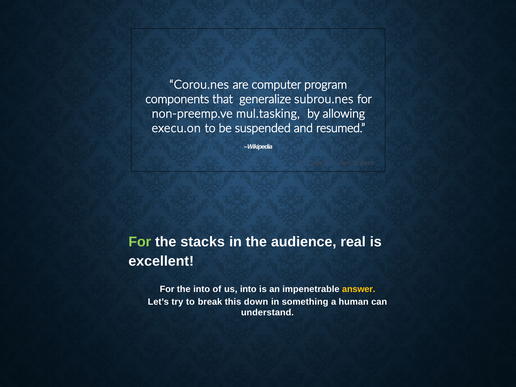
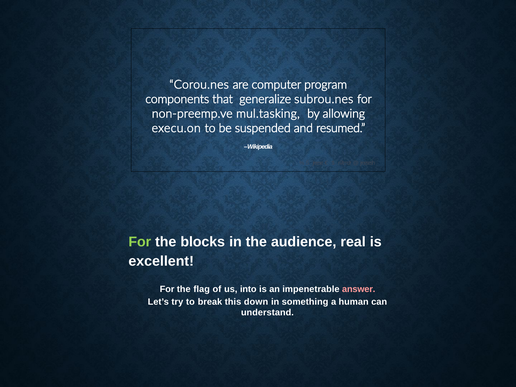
stacks: stacks -> blocks
the into: into -> flag
answer colour: yellow -> pink
